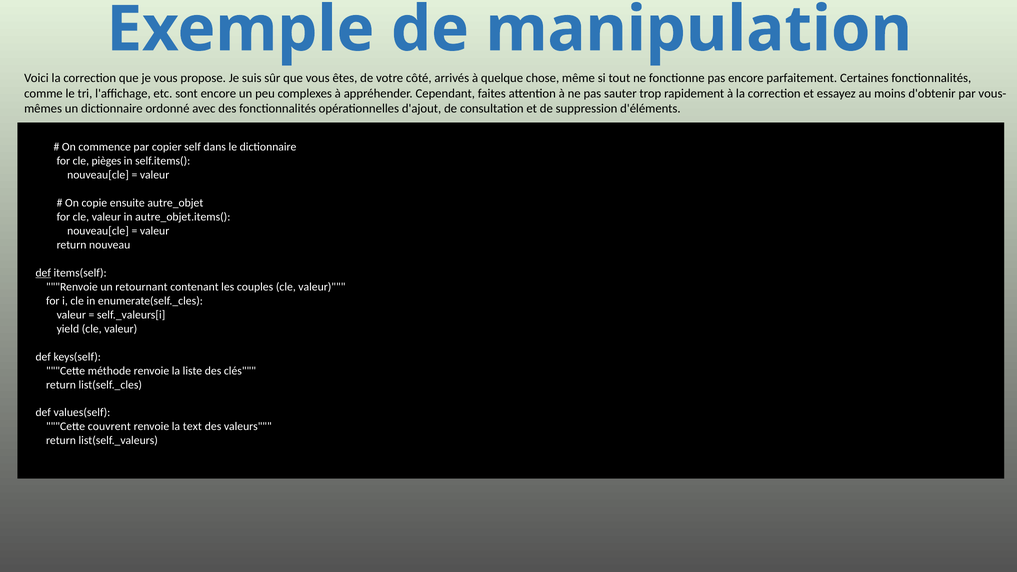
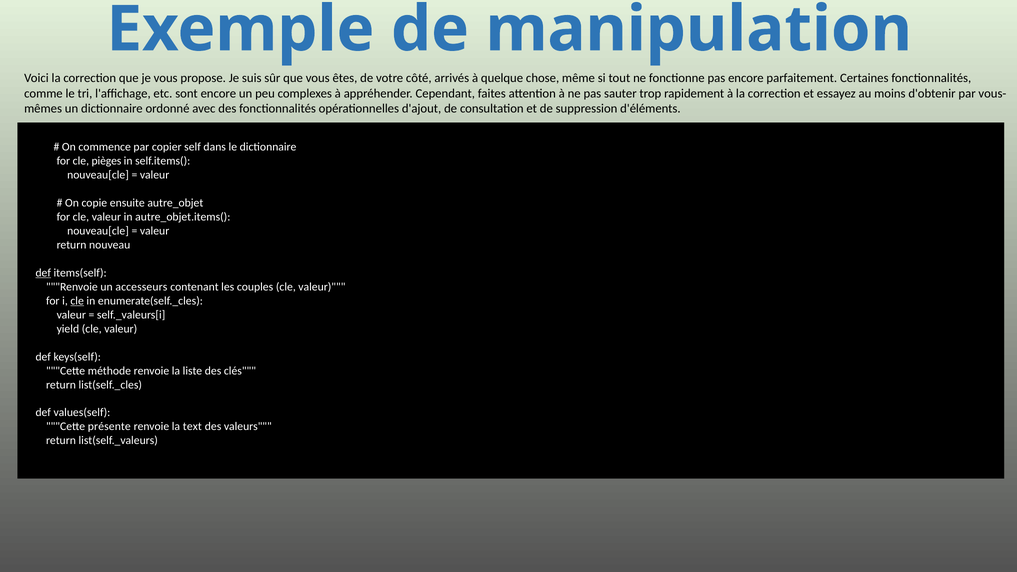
retournant: retournant -> accesseurs
cle at (77, 301) underline: none -> present
couvrent: couvrent -> présente
